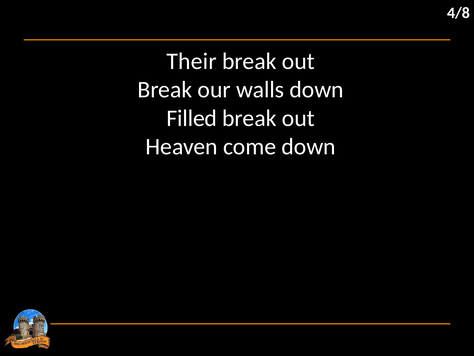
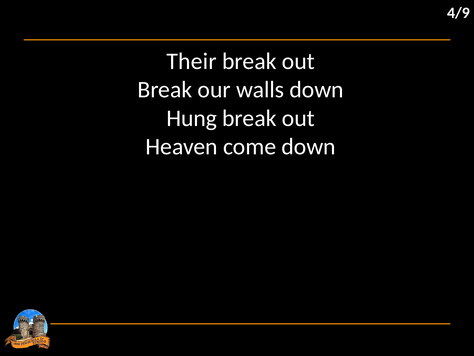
4/8: 4/8 -> 4/9
Filled: Filled -> Hung
